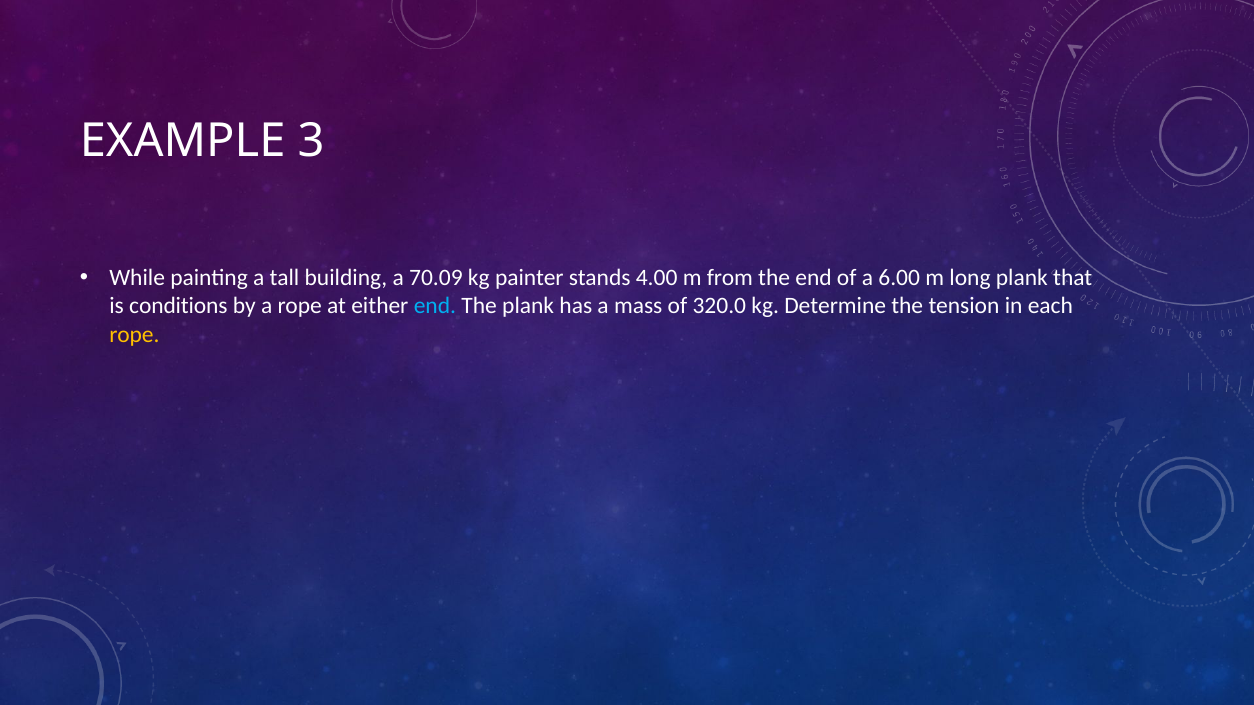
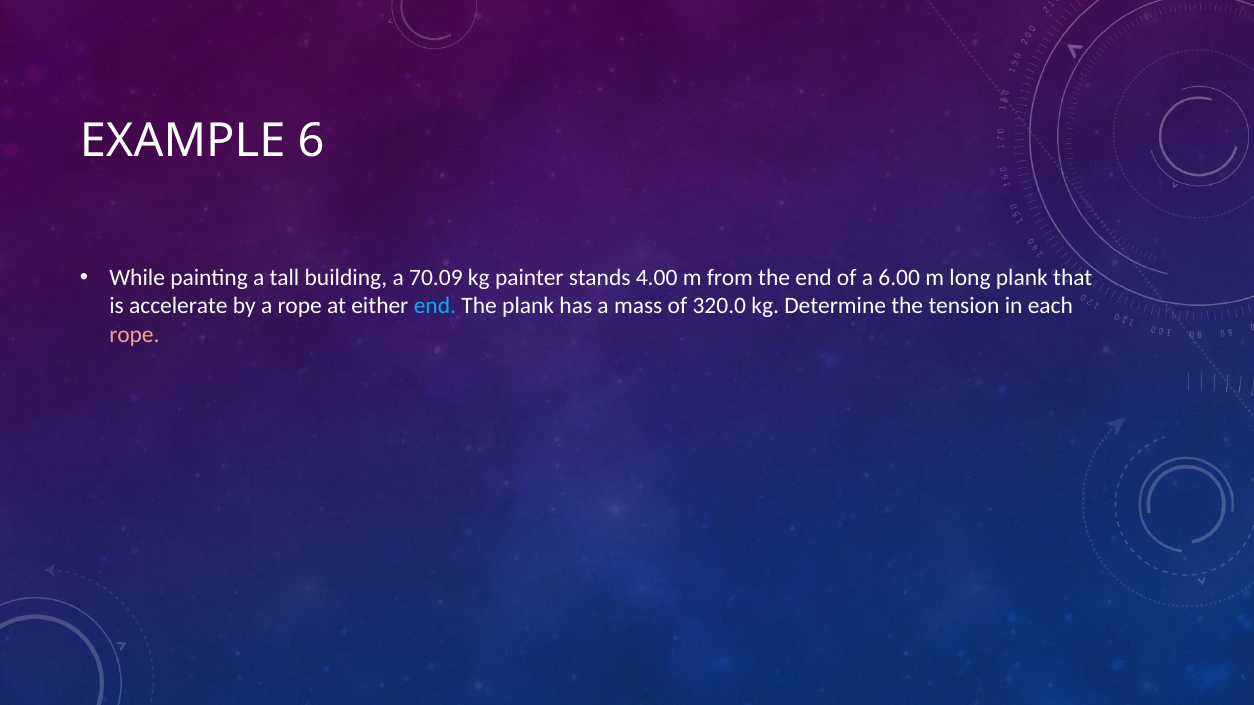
3: 3 -> 6
conditions: conditions -> accelerate
rope at (134, 335) colour: yellow -> pink
